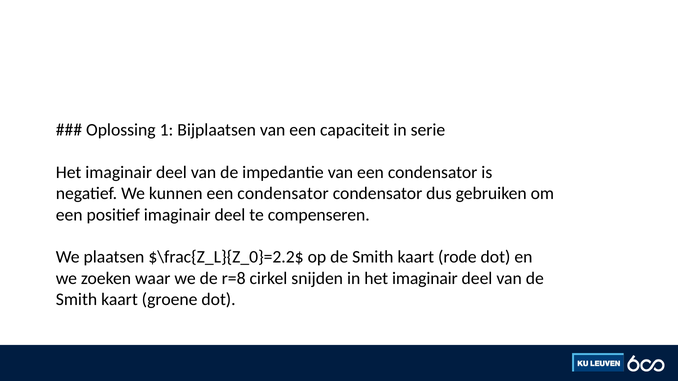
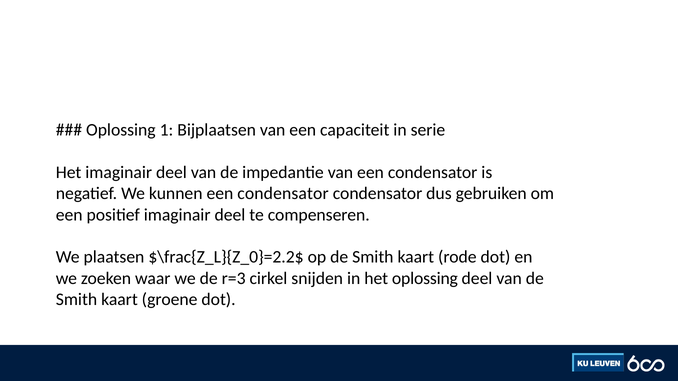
r=8: r=8 -> r=3
in het imaginair: imaginair -> oplossing
